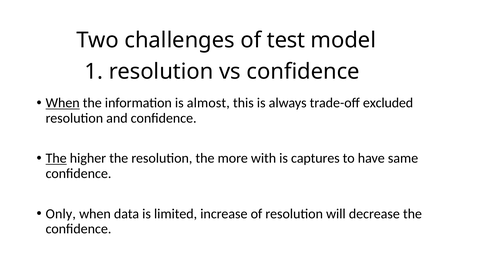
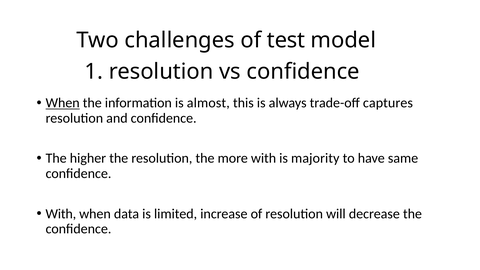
excluded: excluded -> captures
The at (56, 158) underline: present -> none
captures: captures -> majority
Only at (61, 214): Only -> With
